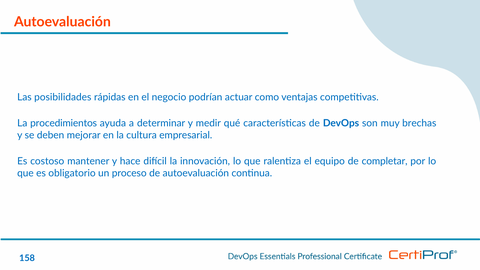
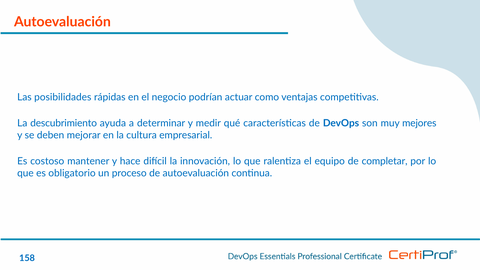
procedimientos: procedimientos -> descubrimiento
brechas: brechas -> mejores
